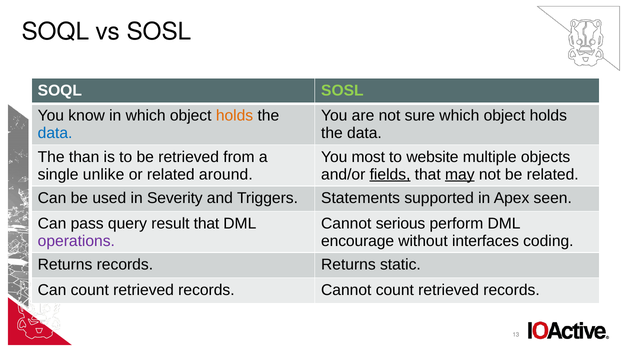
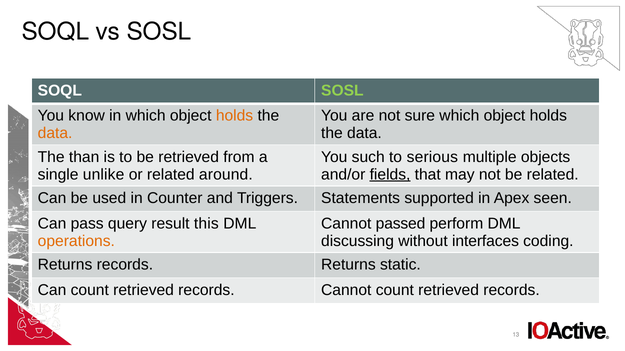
data at (55, 133) colour: blue -> orange
most: most -> such
website: website -> serious
may underline: present -> none
Severity: Severity -> Counter
result that: that -> this
serious: serious -> passed
operations colour: purple -> orange
encourage: encourage -> discussing
